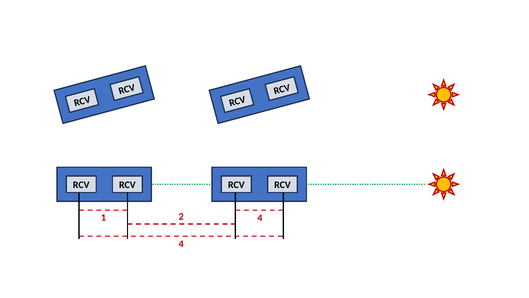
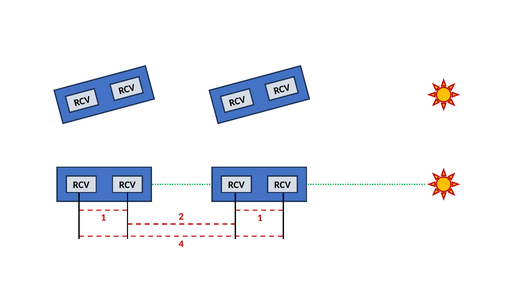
1 4: 4 -> 1
